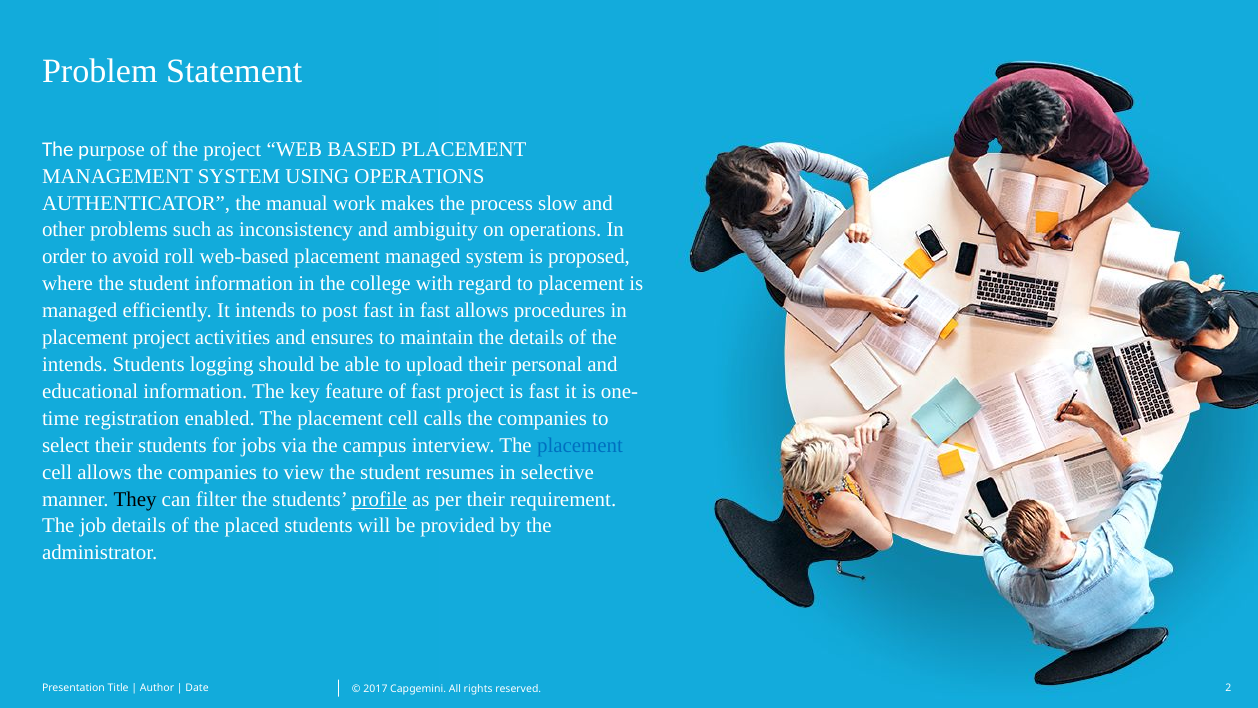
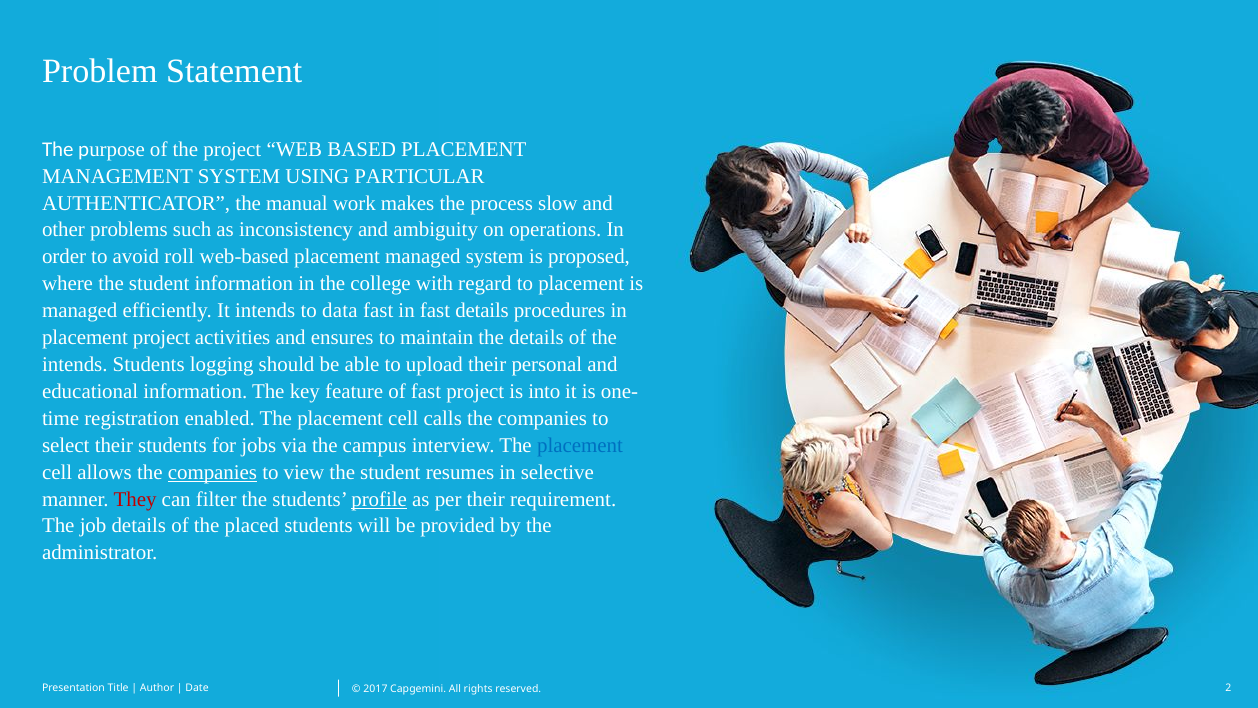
USING OPERATIONS: OPERATIONS -> PARTICULAR
post: post -> data
fast allows: allows -> details
is fast: fast -> into
companies at (212, 472) underline: none -> present
They colour: black -> red
